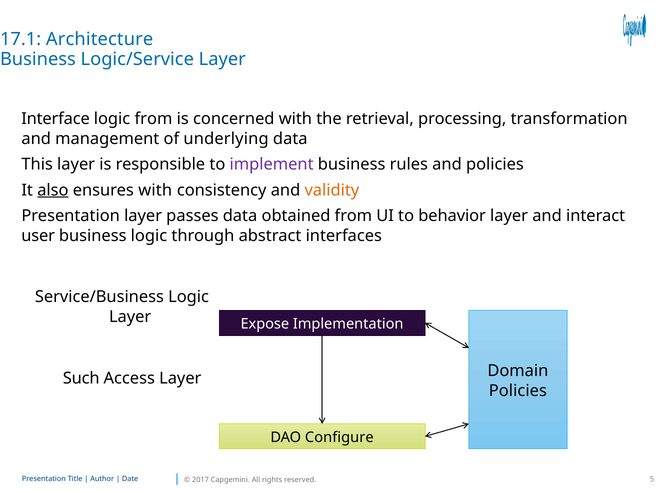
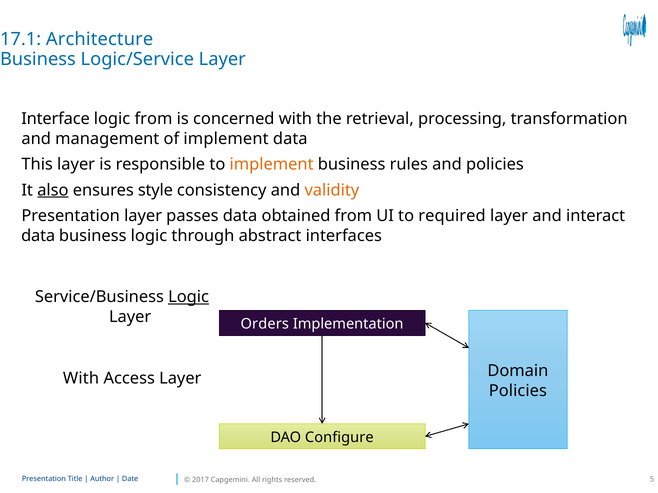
of underlying: underlying -> implement
implement at (272, 165) colour: purple -> orange
ensures with: with -> style
behavior: behavior -> required
user at (38, 236): user -> data
Logic at (189, 297) underline: none -> present
Expose: Expose -> Orders
Such at (81, 379): Such -> With
